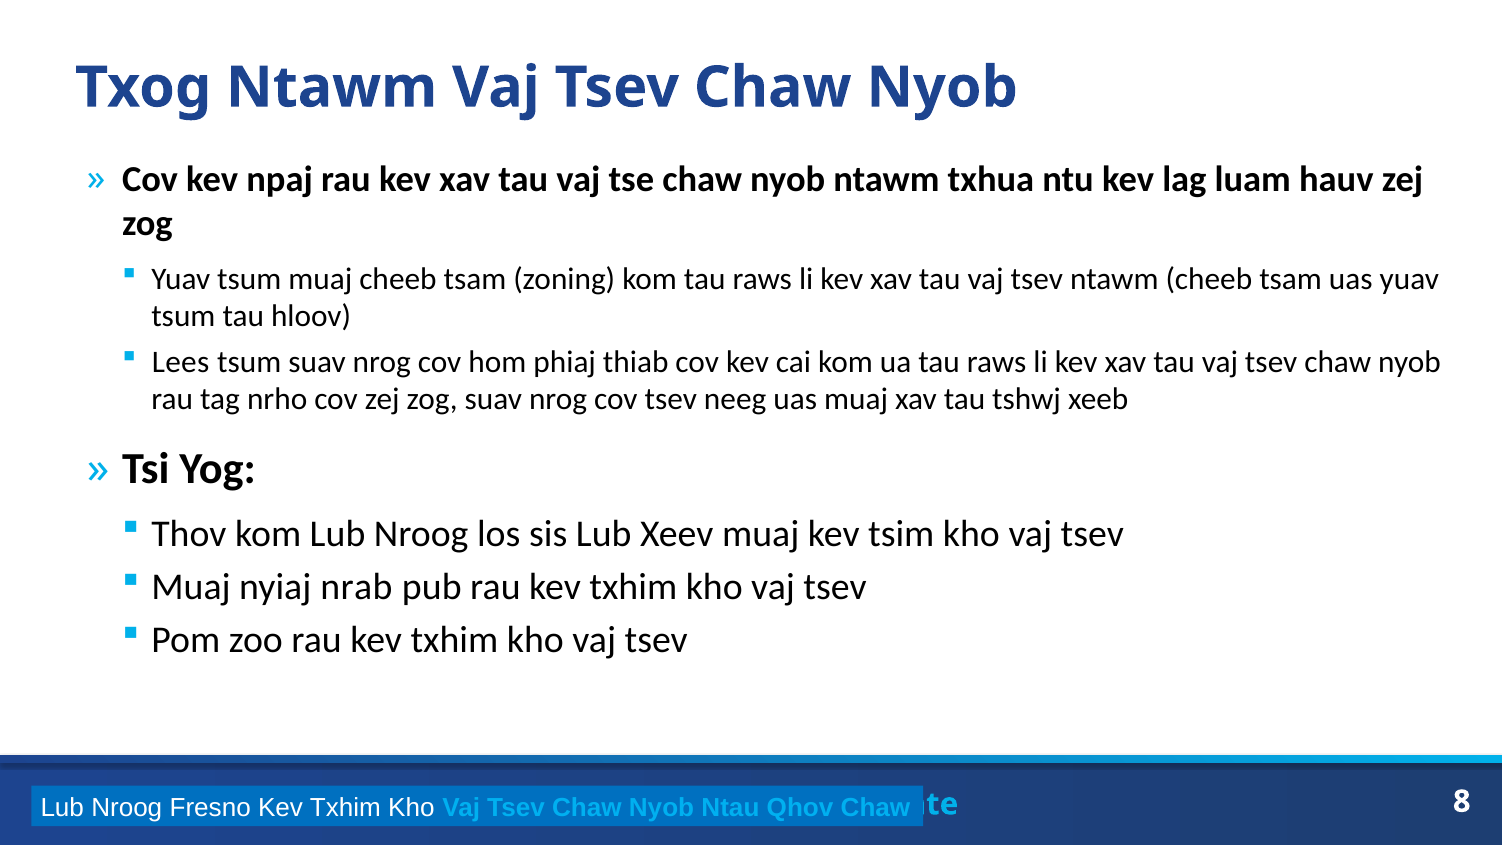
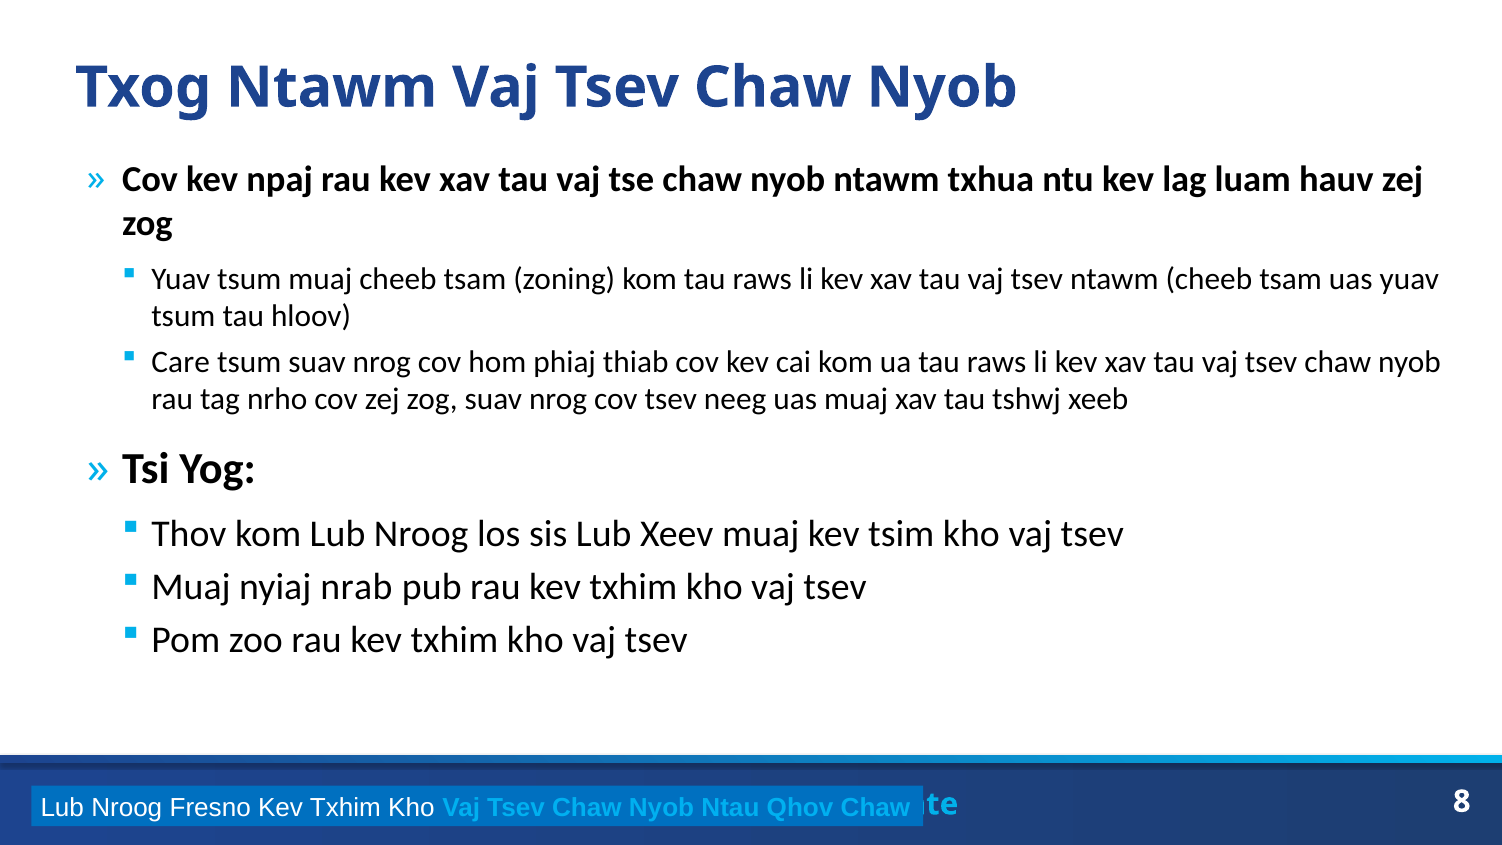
Lees: Lees -> Care
